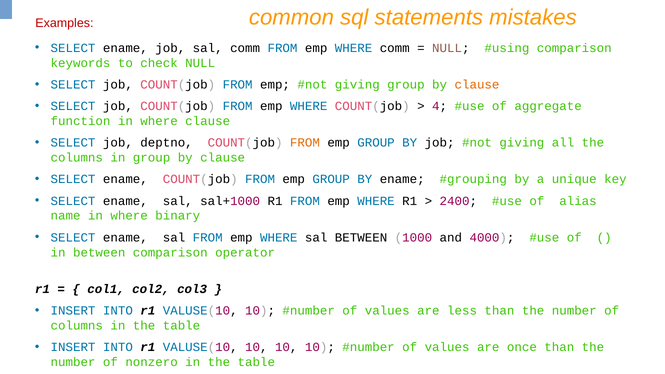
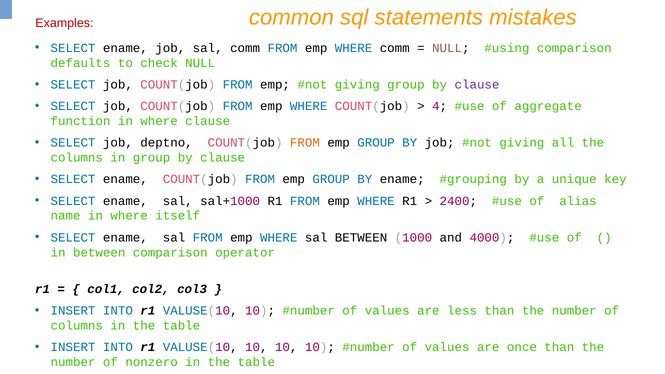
keywords: keywords -> defaults
clause at (477, 85) colour: orange -> purple
binary: binary -> itself
